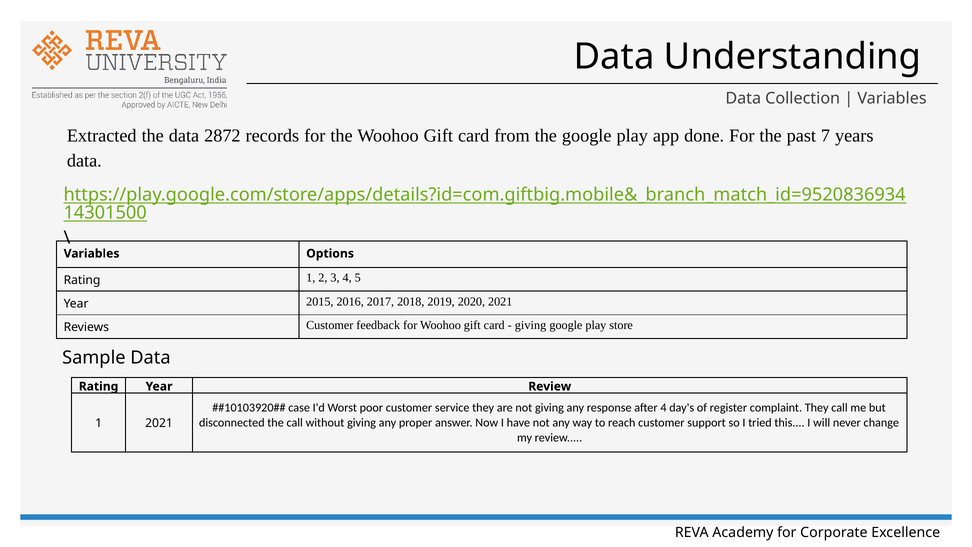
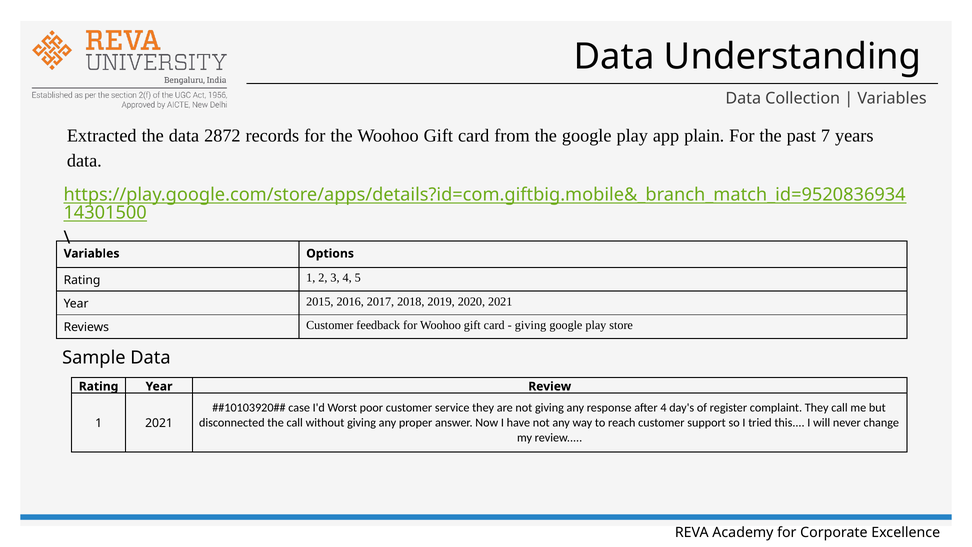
done: done -> plain
